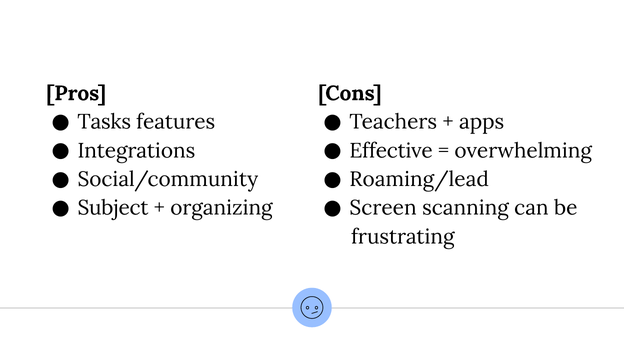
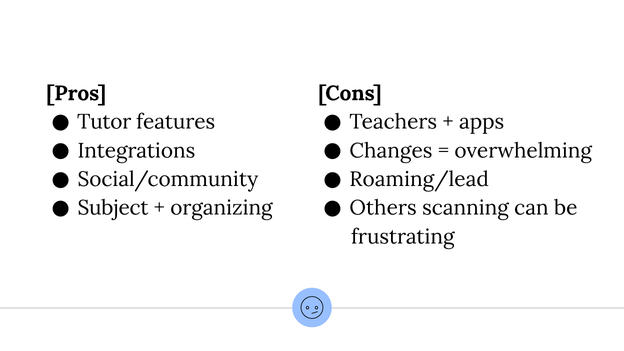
Tasks: Tasks -> Tutor
Effective: Effective -> Changes
Screen: Screen -> Others
